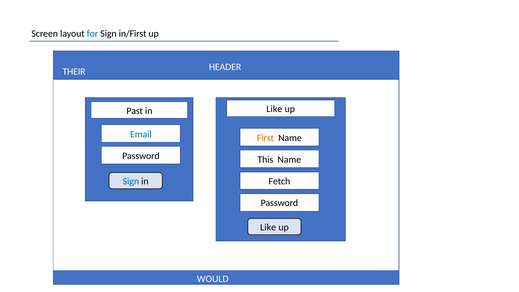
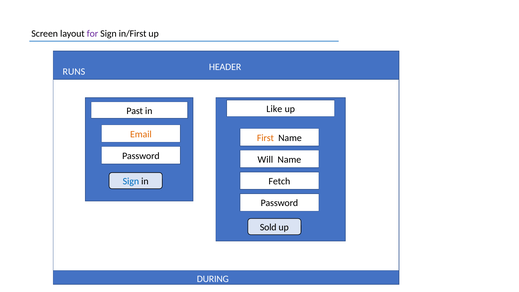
for colour: blue -> purple
THEIR: THEIR -> RUNS
Email colour: blue -> orange
This: This -> Will
Like at (268, 227): Like -> Sold
WOULD: WOULD -> DURING
